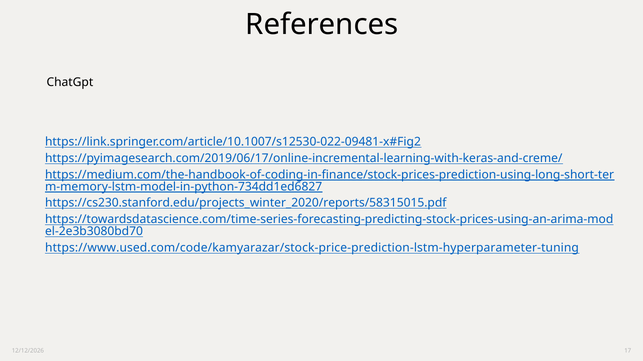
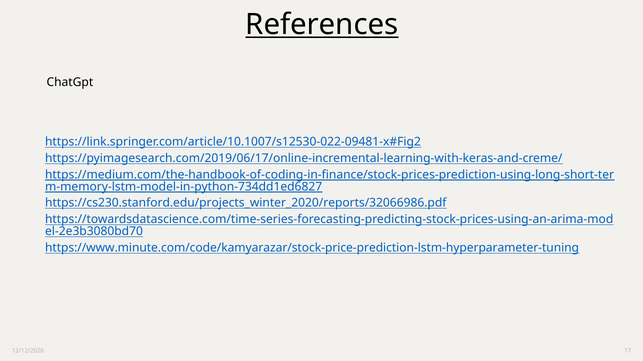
References underline: none -> present
https://cs230.stanford.edu/projects_winter_2020/reports/58315015.pdf: https://cs230.stanford.edu/projects_winter_2020/reports/58315015.pdf -> https://cs230.stanford.edu/projects_winter_2020/reports/32066986.pdf
https://www.used.com/code/kamyarazar/stock-price-prediction-lstm-hyperparameter-tuning: https://www.used.com/code/kamyarazar/stock-price-prediction-lstm-hyperparameter-tuning -> https://www.minute.com/code/kamyarazar/stock-price-prediction-lstm-hyperparameter-tuning
